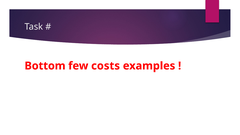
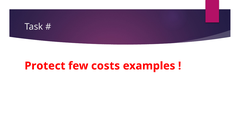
Bottom: Bottom -> Protect
